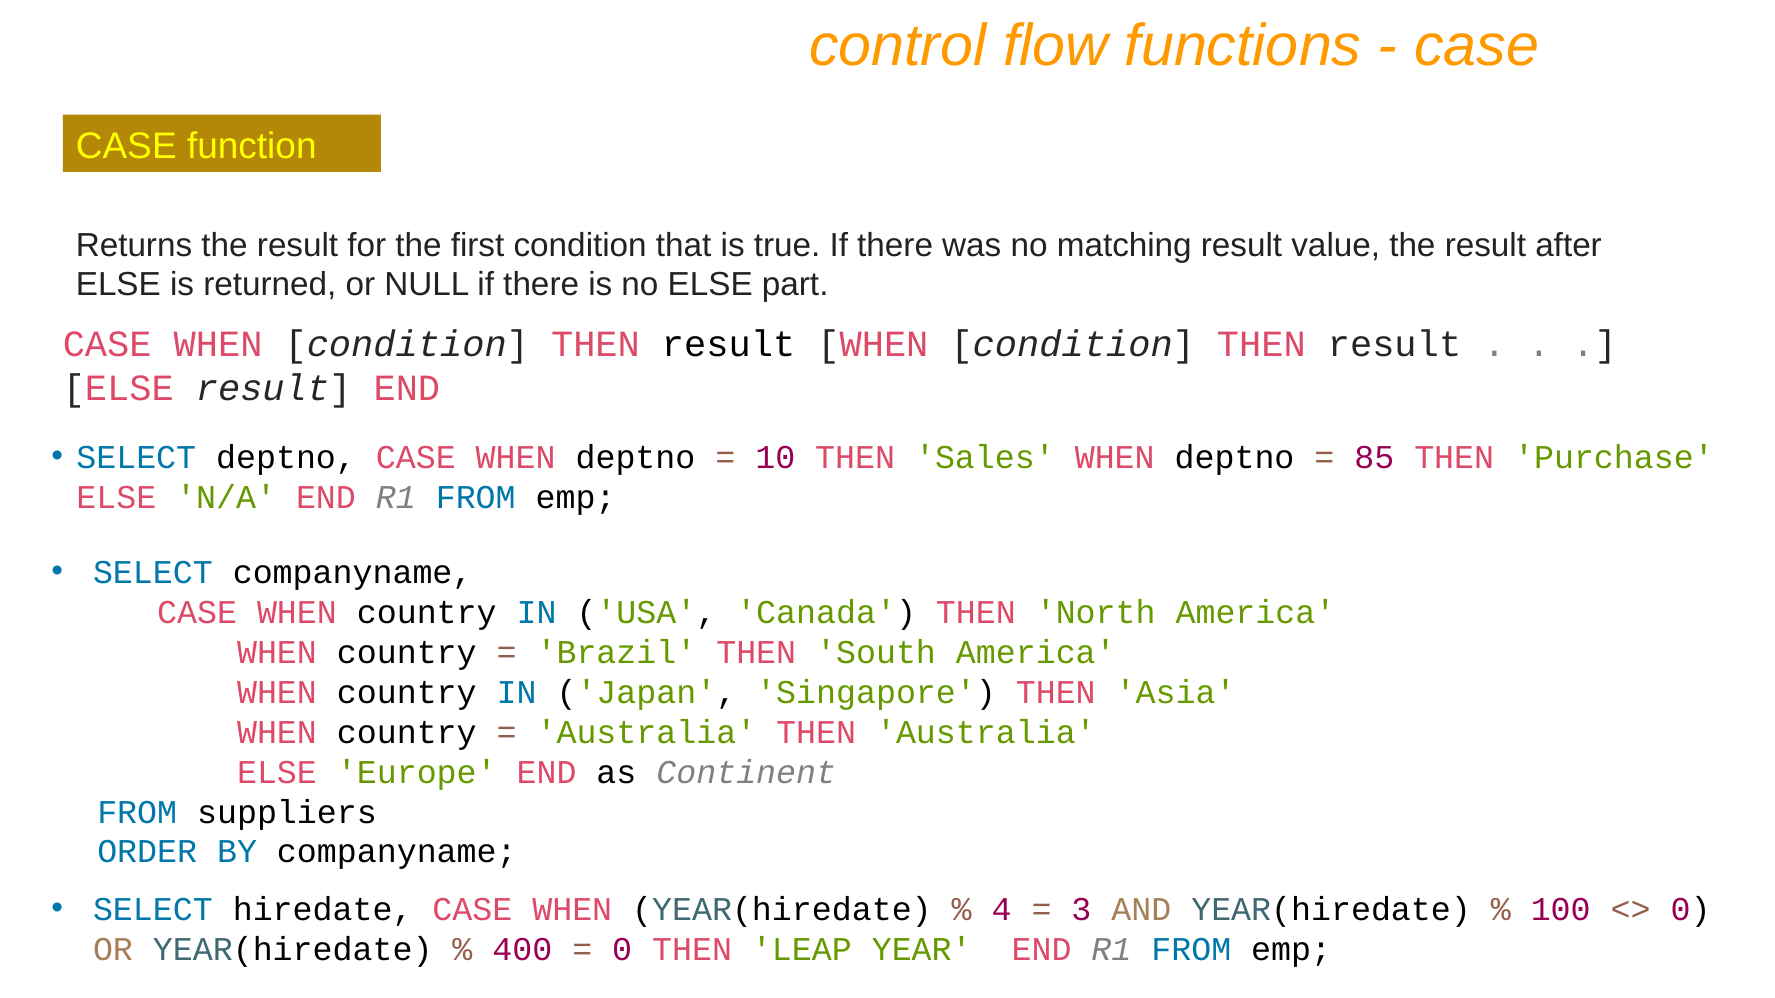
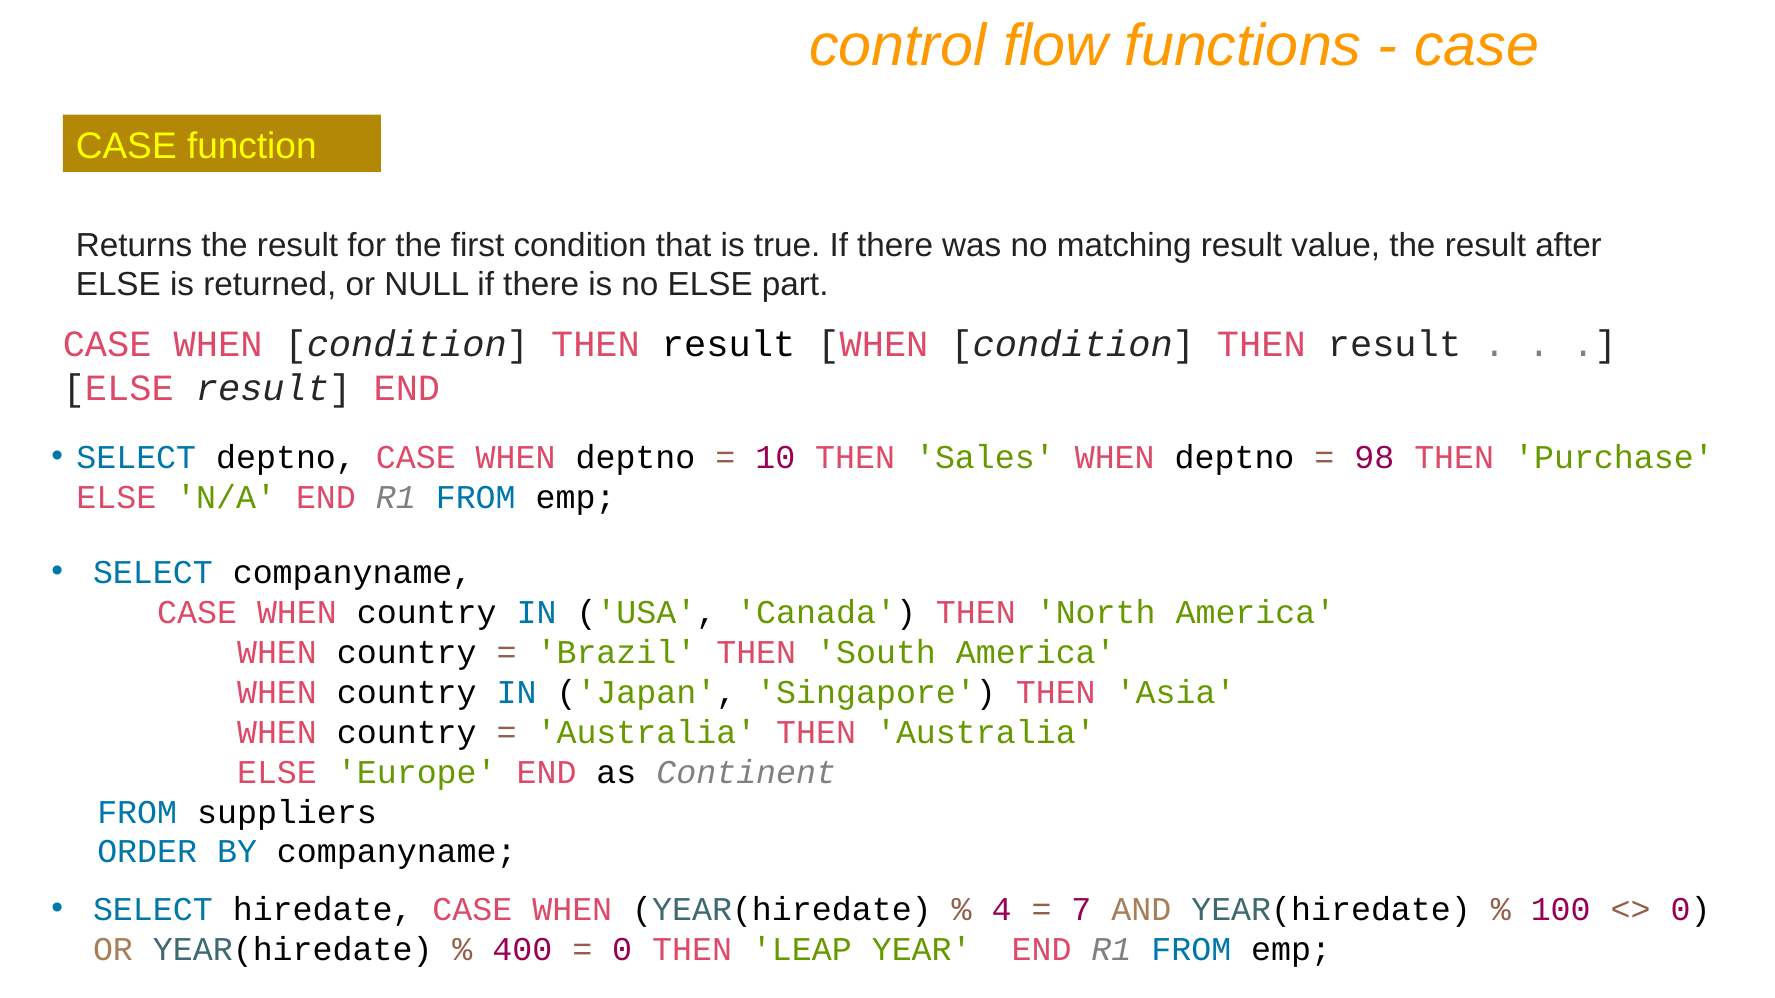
85: 85 -> 98
3: 3 -> 7
